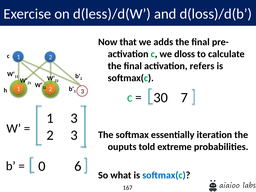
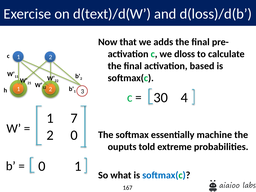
d(less)/d(W: d(less)/d(W -> d(text)/d(W
refers: refers -> based
7: 7 -> 4
1 3: 3 -> 7
3 at (74, 135): 3 -> 0
iteration: iteration -> machine
0 6: 6 -> 1
